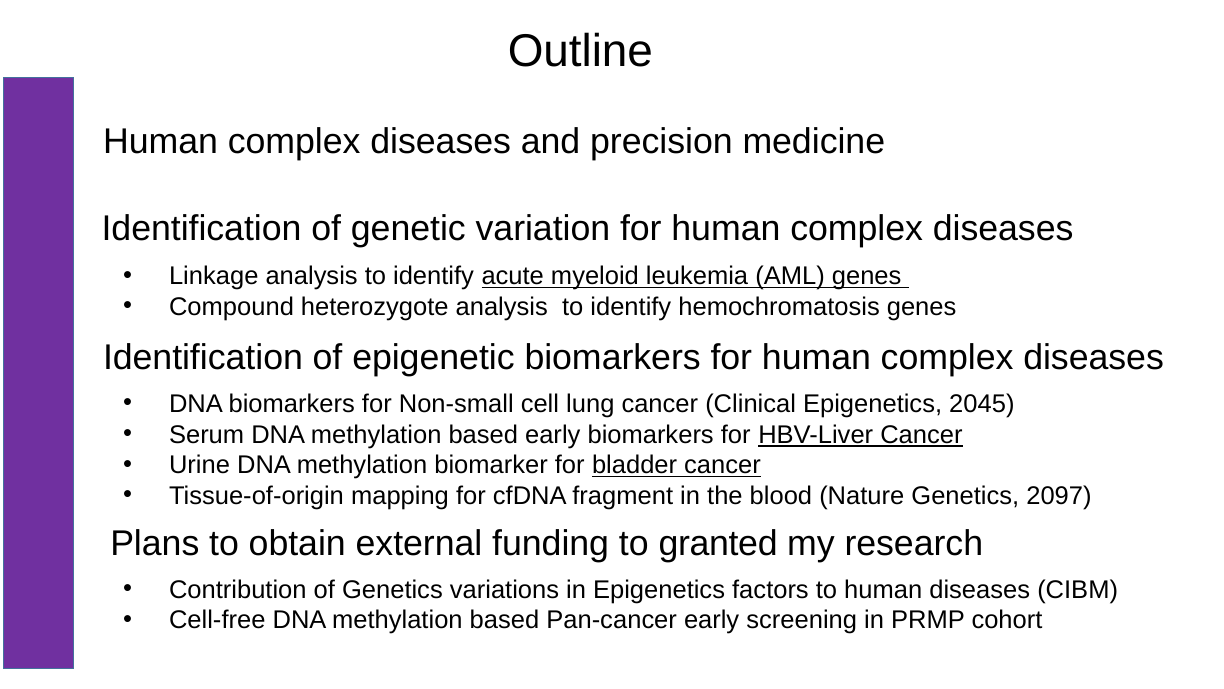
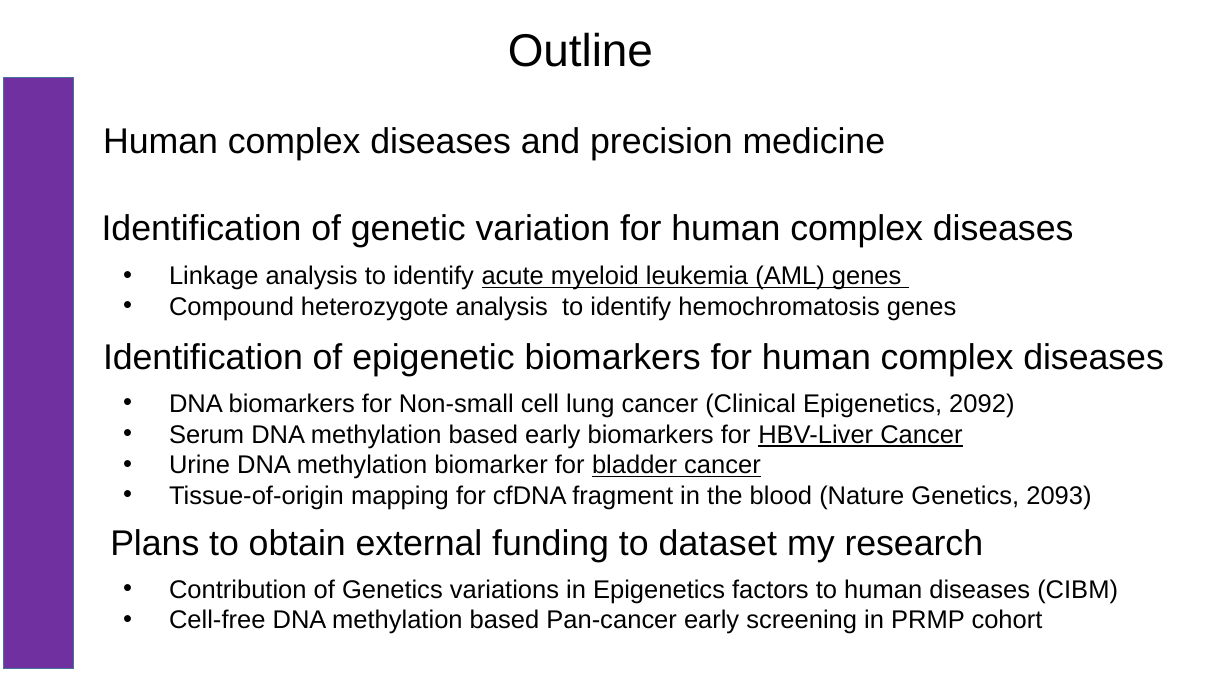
2045: 2045 -> 2092
2097: 2097 -> 2093
granted: granted -> dataset
